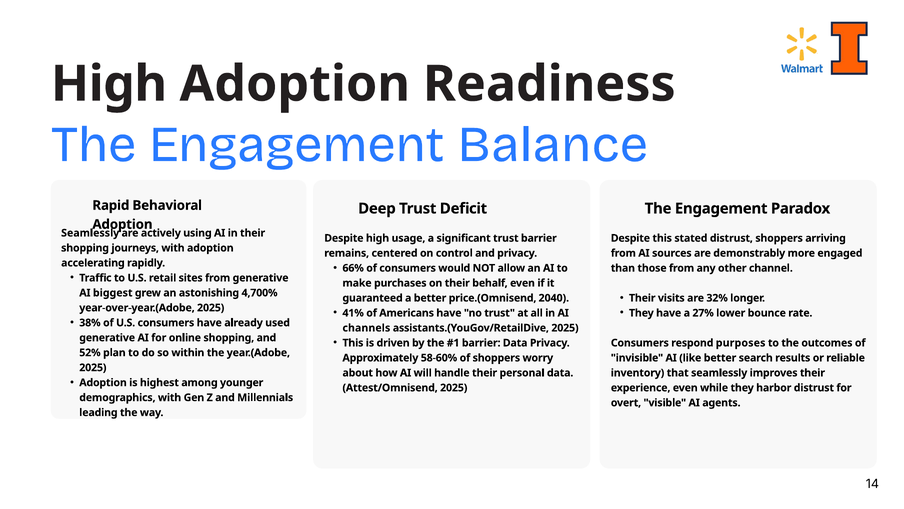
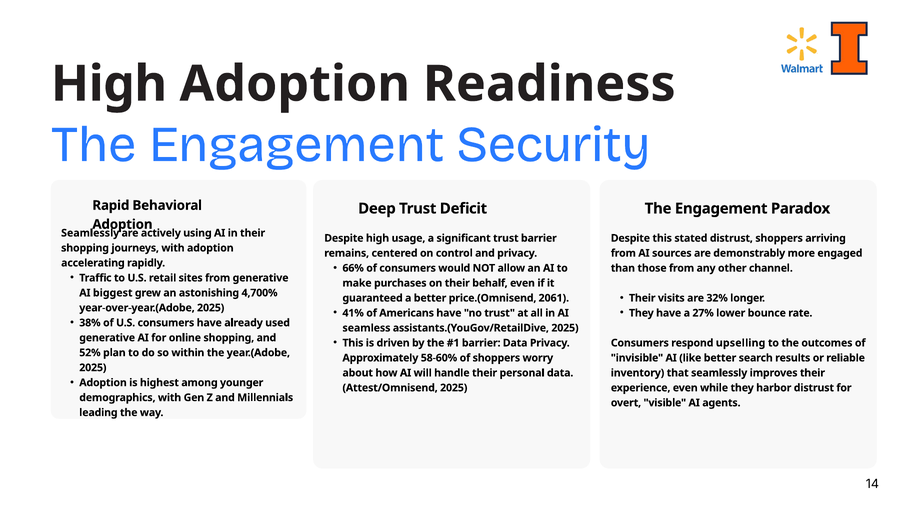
Balance: Balance -> Security
2040: 2040 -> 2061
channels: channels -> seamless
purposes: purposes -> upselling
